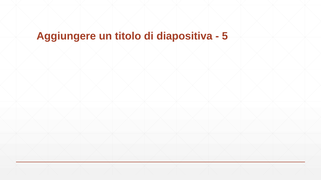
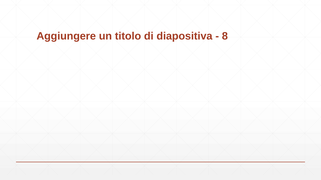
5: 5 -> 8
